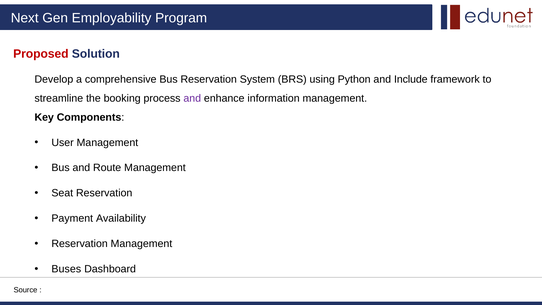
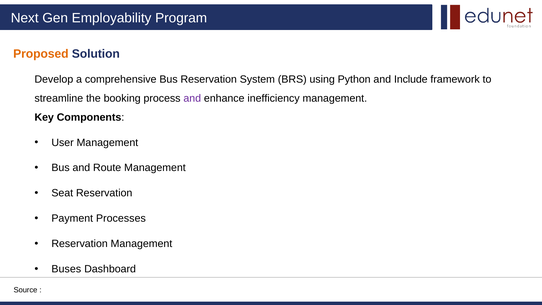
Proposed colour: red -> orange
information: information -> inefficiency
Availability: Availability -> Processes
